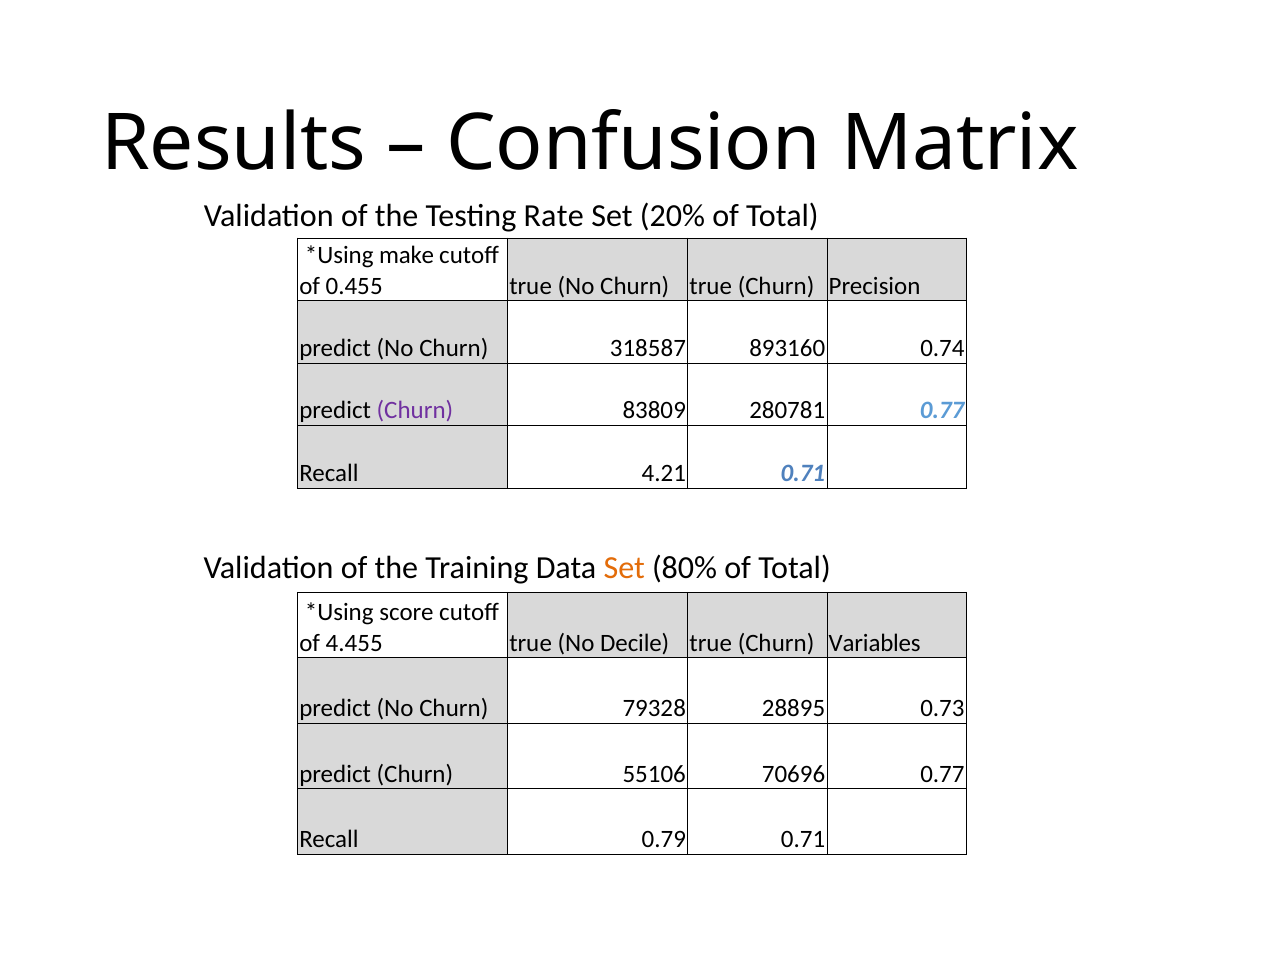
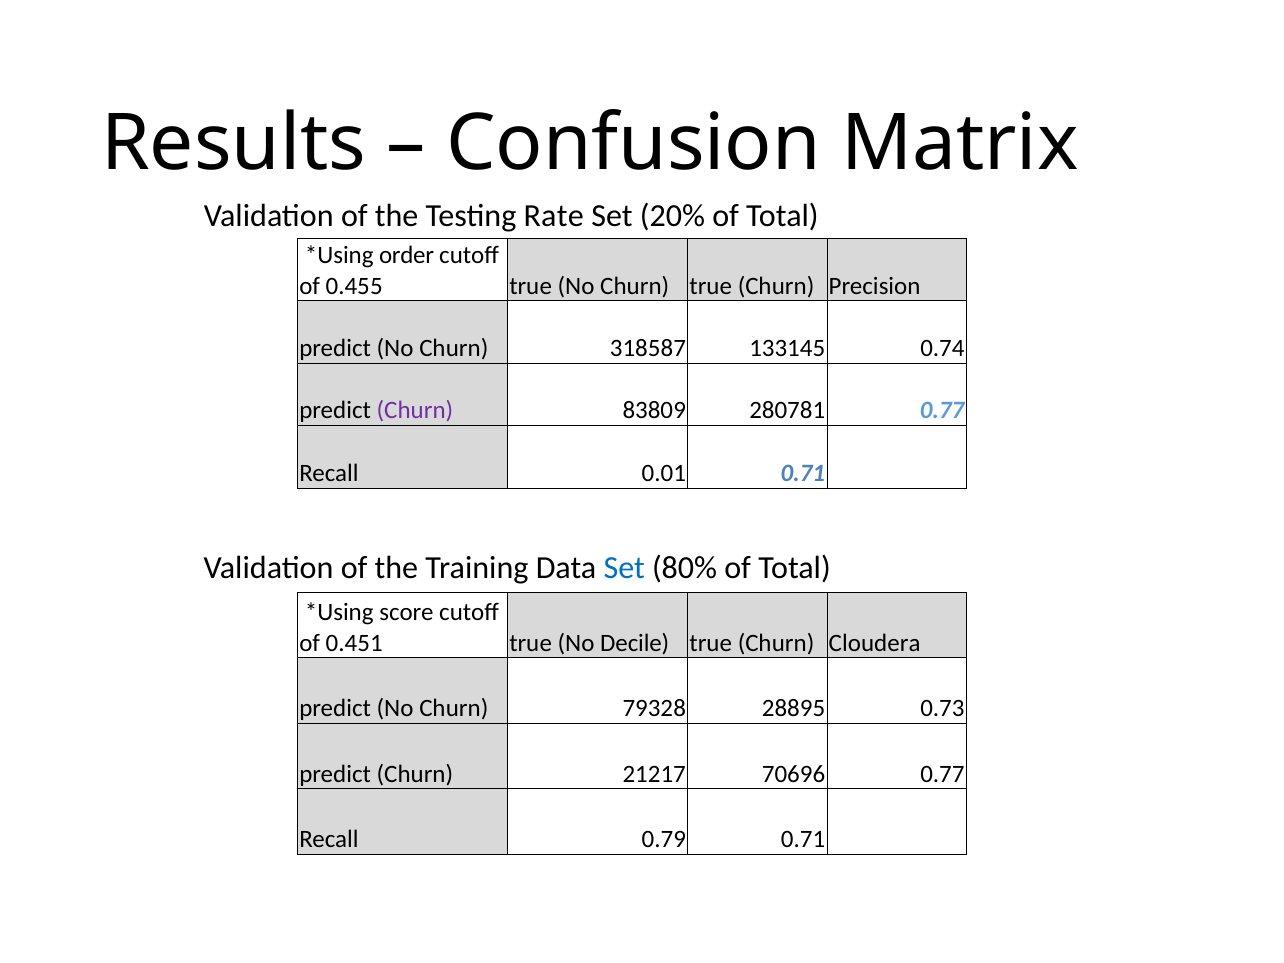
make: make -> order
893160: 893160 -> 133145
4.21: 4.21 -> 0.01
Set at (624, 568) colour: orange -> blue
4.455: 4.455 -> 0.451
Variables: Variables -> Cloudera
55106: 55106 -> 21217
